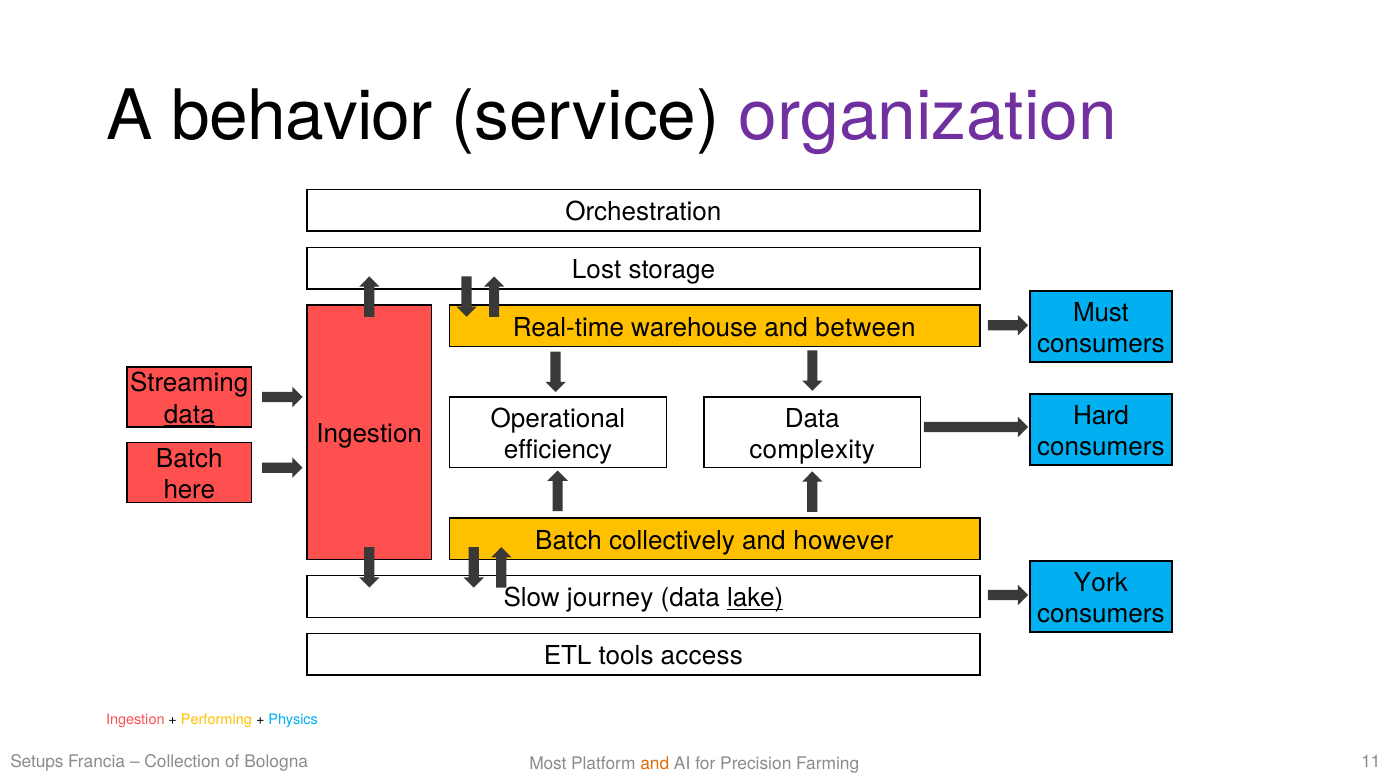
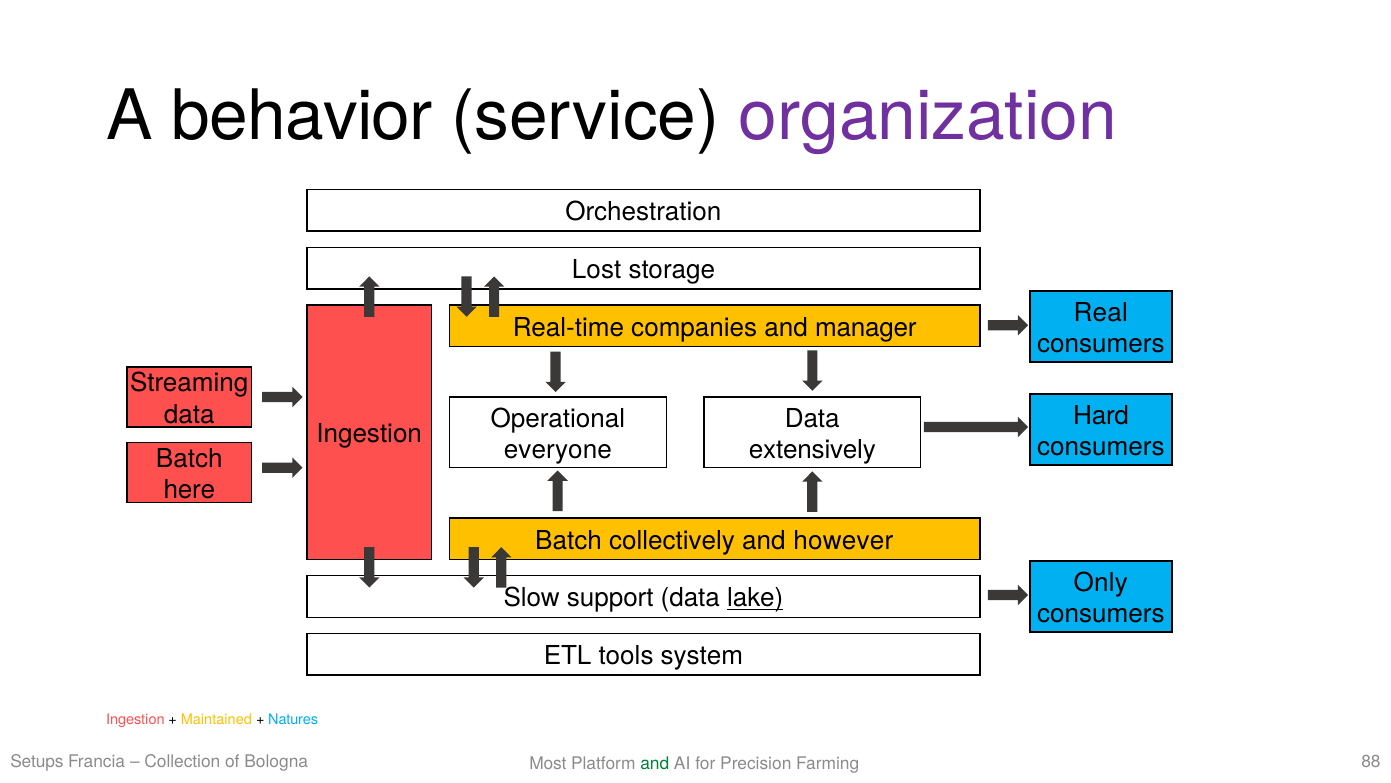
Must: Must -> Real
warehouse: warehouse -> companies
between: between -> manager
data at (189, 414) underline: present -> none
efficiency: efficiency -> everyone
complexity: complexity -> extensively
York: York -> Only
journey: journey -> support
access: access -> system
Performing: Performing -> Maintained
Physics: Physics -> Natures
11: 11 -> 88
and at (655, 763) colour: orange -> green
